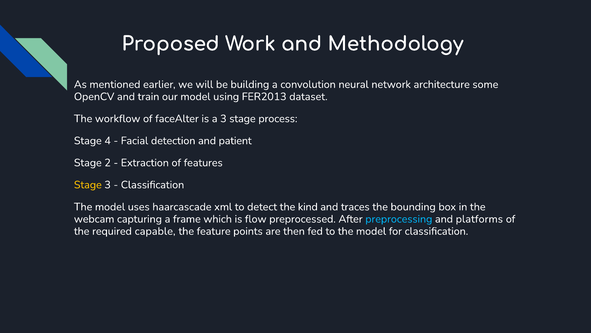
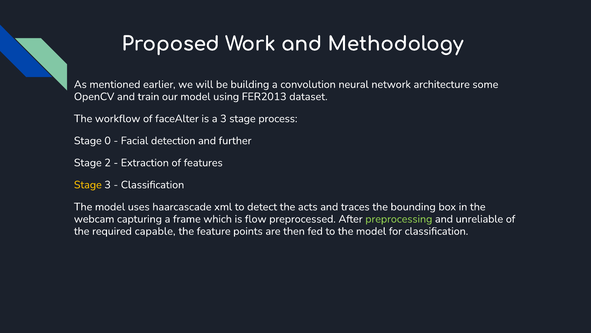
4: 4 -> 0
patient: patient -> further
kind: kind -> acts
preprocessing colour: light blue -> light green
platforms: platforms -> unreliable
